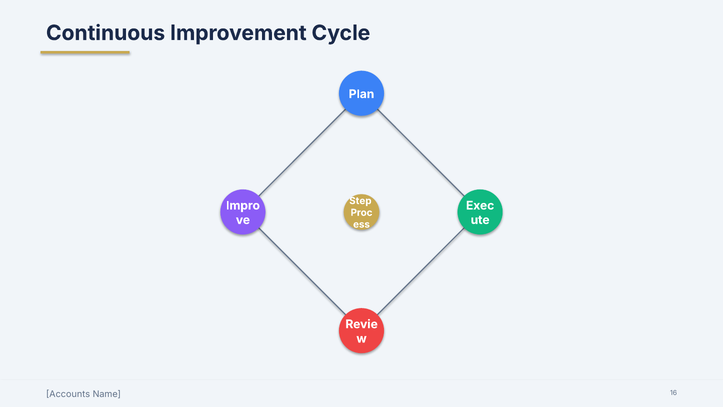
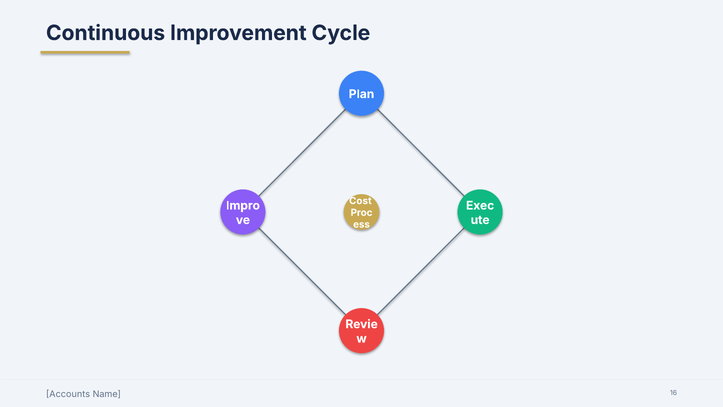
Step: Step -> Cost
